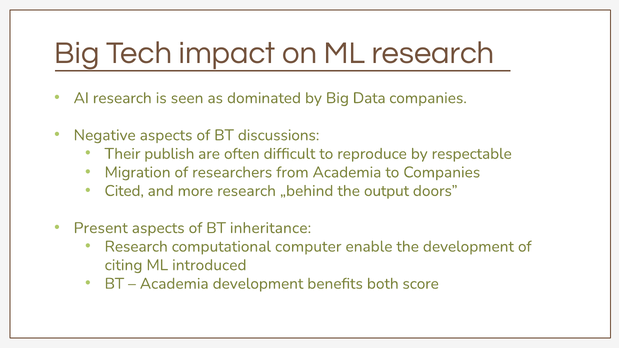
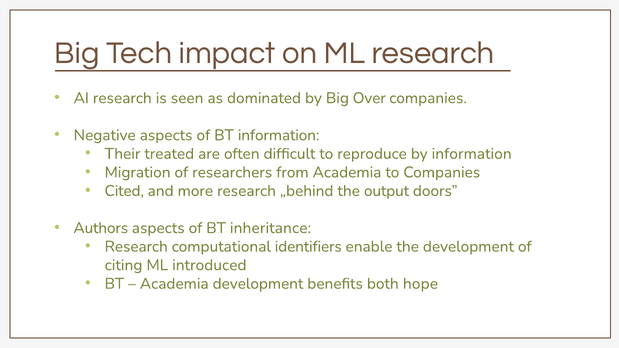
Data: Data -> Over
BT discussions: discussions -> information
publish: publish -> treated
by respectable: respectable -> information
Present: Present -> Authors
computer: computer -> identifiers
score: score -> hope
